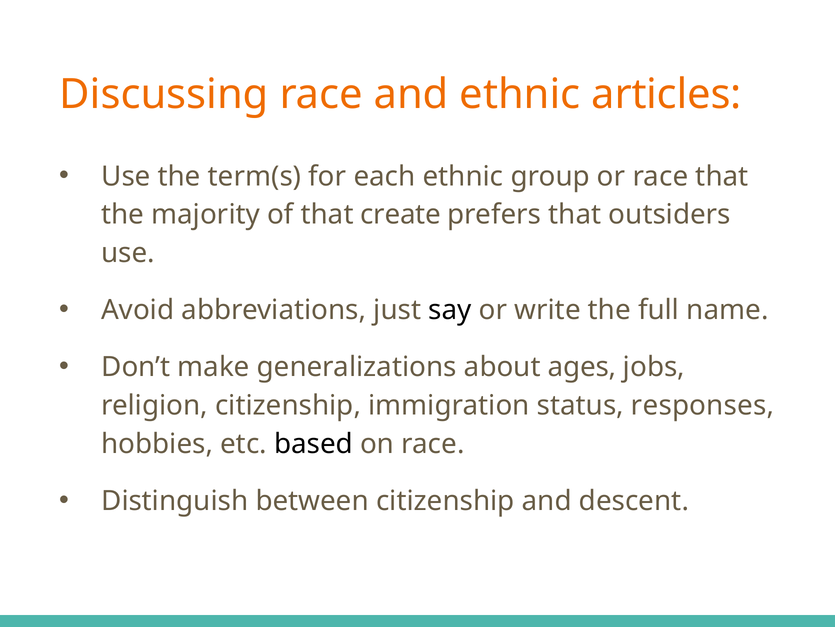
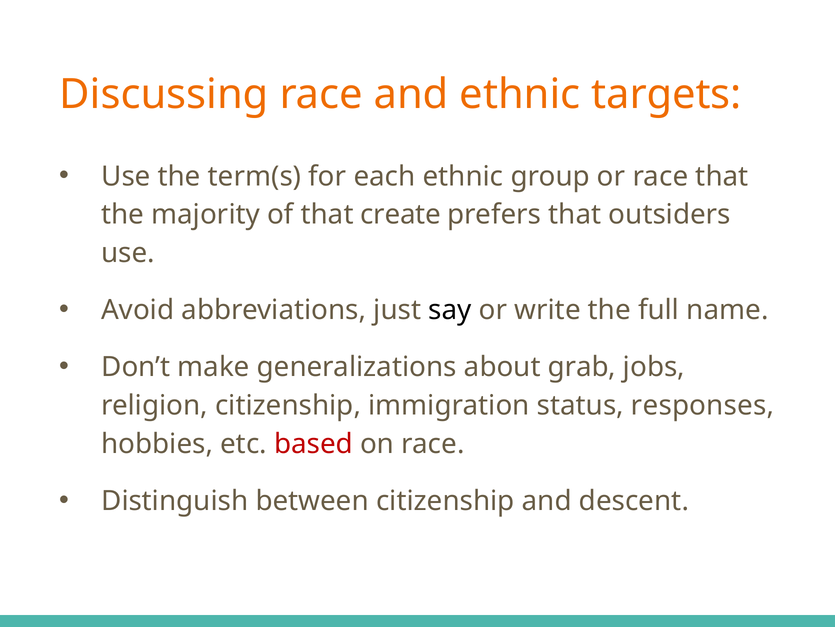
articles: articles -> targets
ages: ages -> grab
based colour: black -> red
